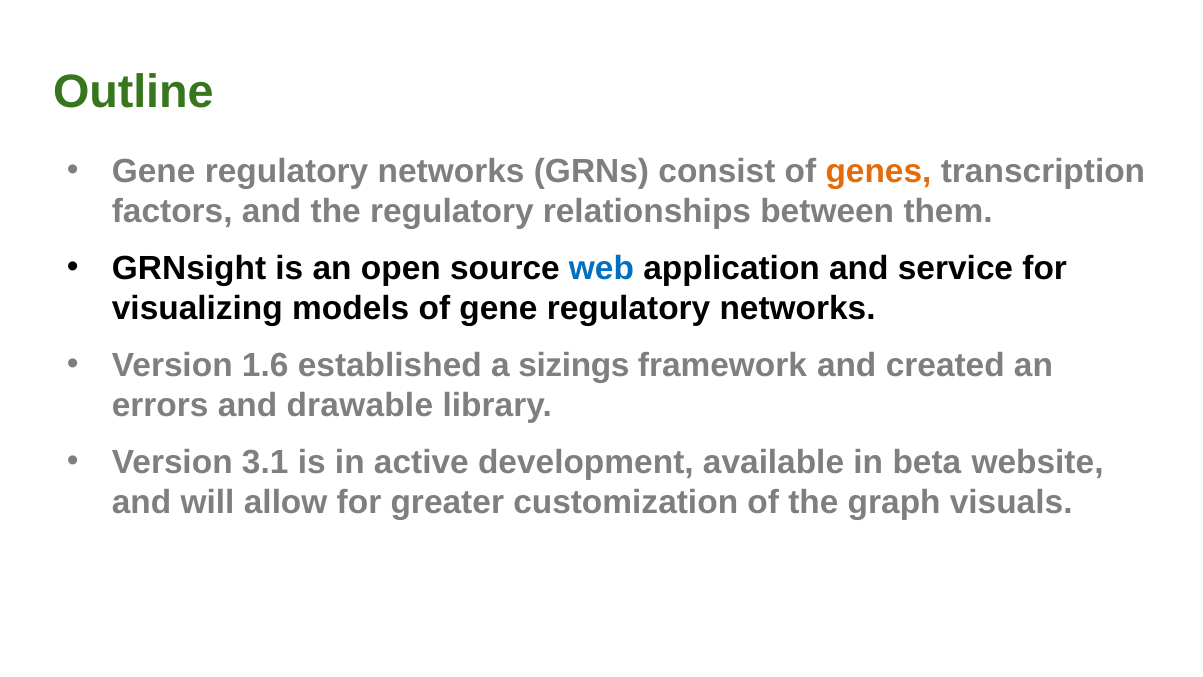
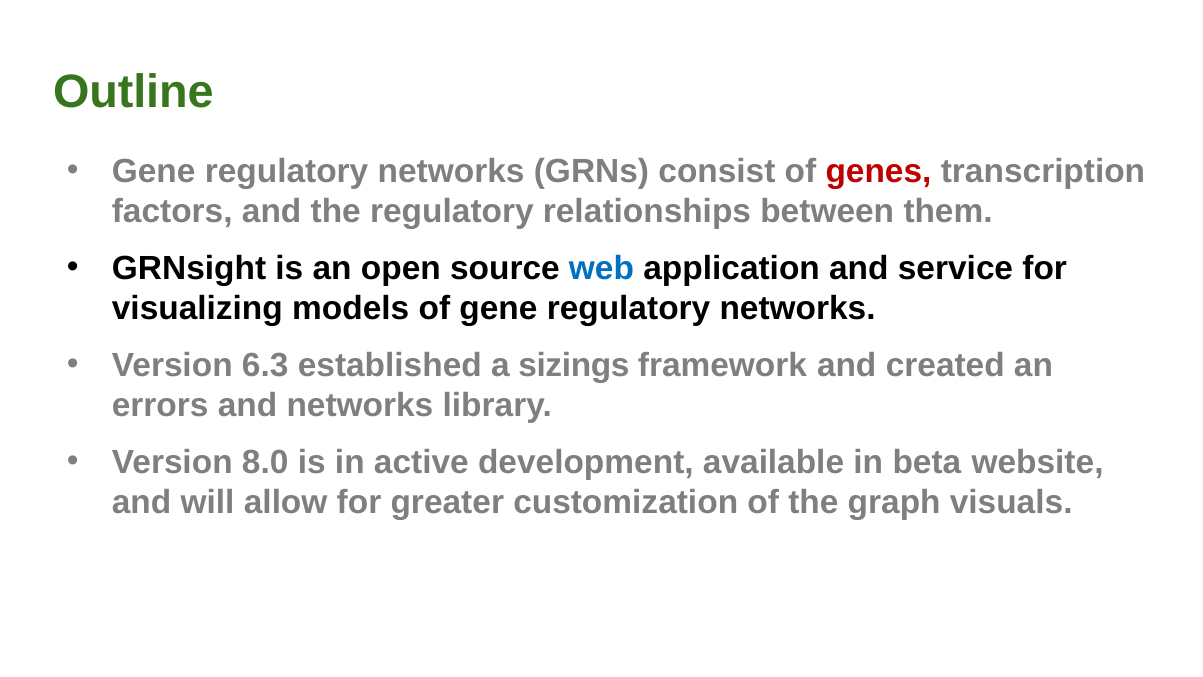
genes colour: orange -> red
1.6: 1.6 -> 6.3
and drawable: drawable -> networks
3.1: 3.1 -> 8.0
